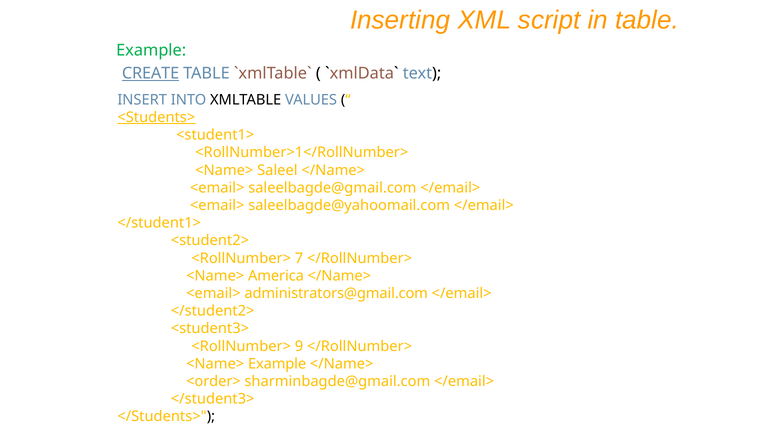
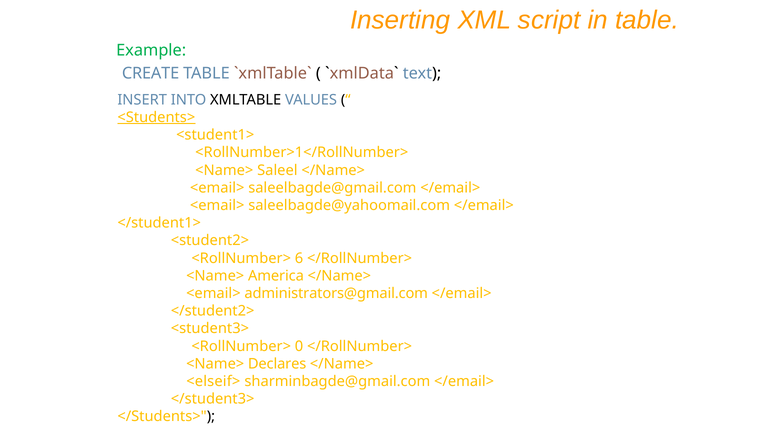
CREATE underline: present -> none
7: 7 -> 6
9: 9 -> 0
<Name> Example: Example -> Declares
<order>: <order> -> <elseif>
